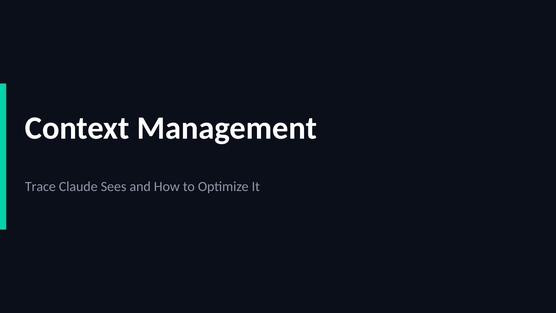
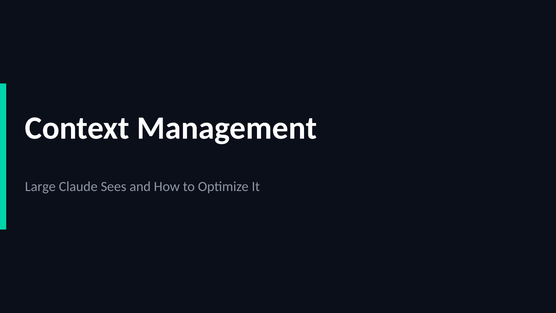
Trace: Trace -> Large
